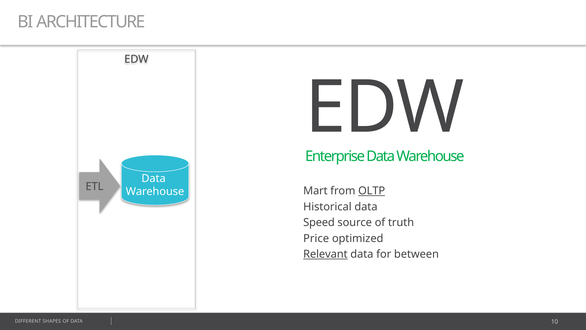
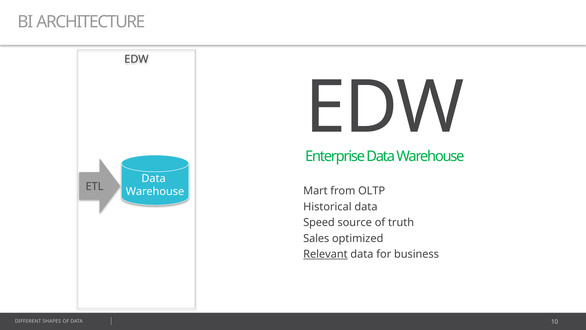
OLTP underline: present -> none
Price: Price -> Sales
between: between -> business
